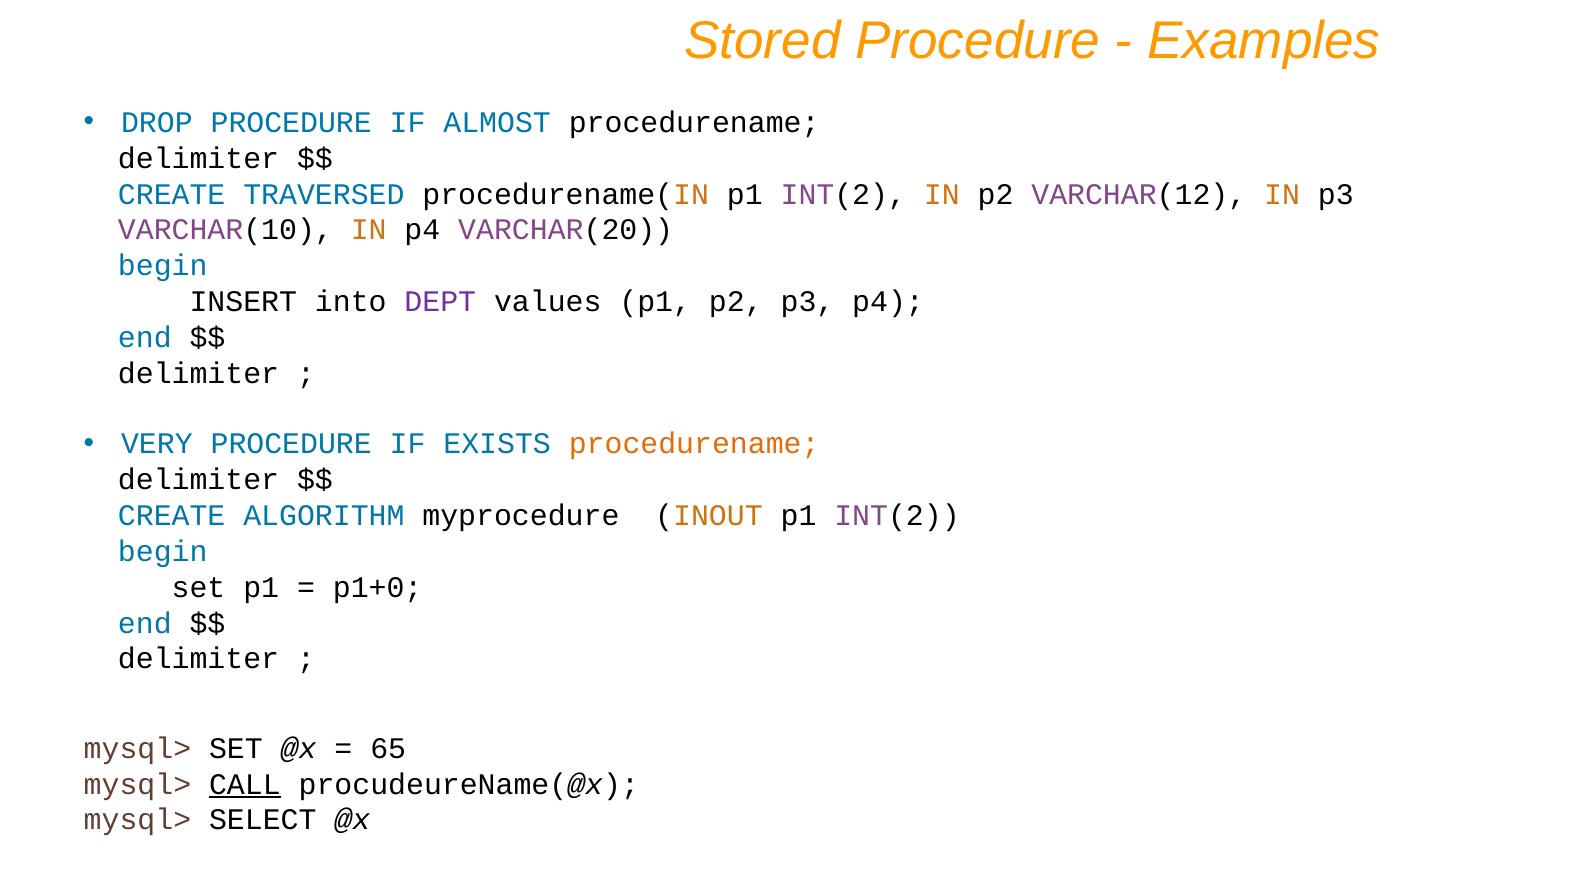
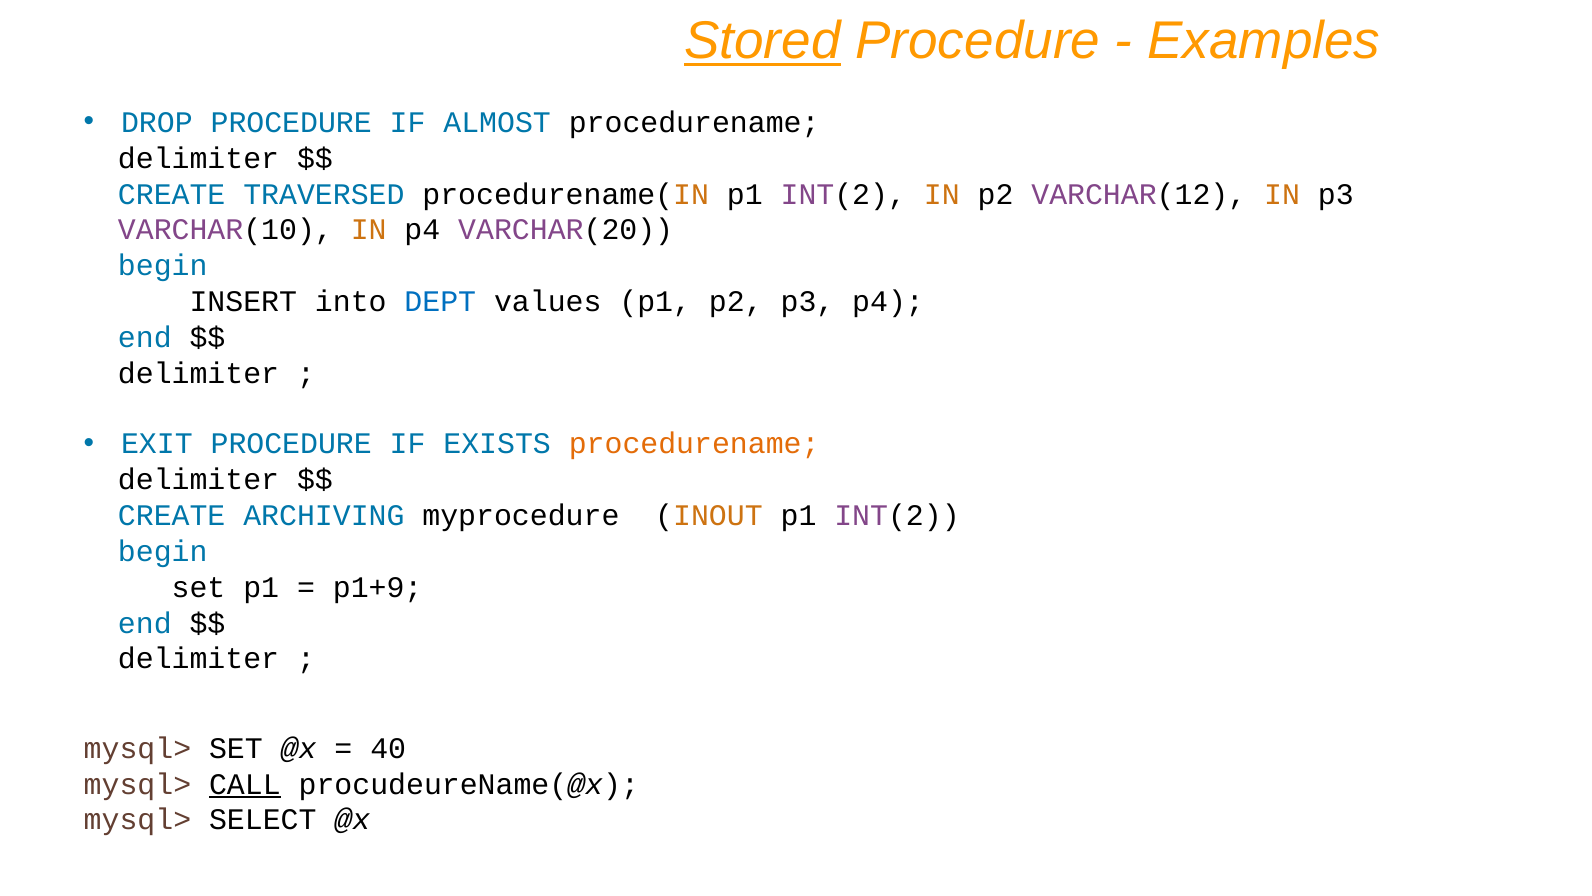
Stored underline: none -> present
DEPT colour: purple -> blue
VERY: VERY -> EXIT
ALGORITHM: ALGORITHM -> ARCHIVING
p1+0: p1+0 -> p1+9
65: 65 -> 40
